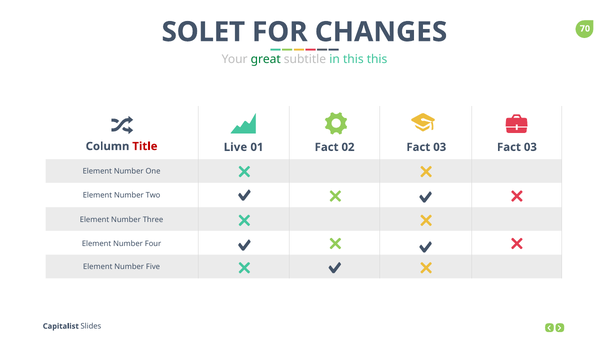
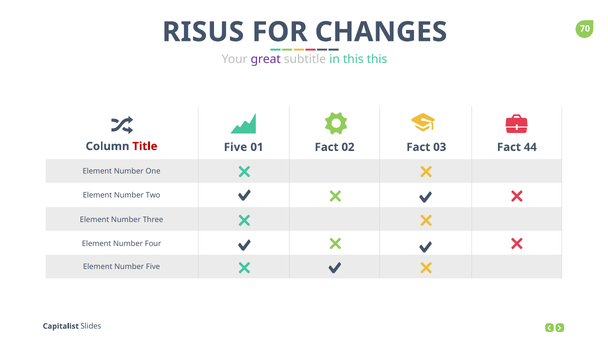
SOLET: SOLET -> RISUS
great colour: green -> purple
03 Fact 03: 03 -> 44
Live at (235, 147): Live -> Five
